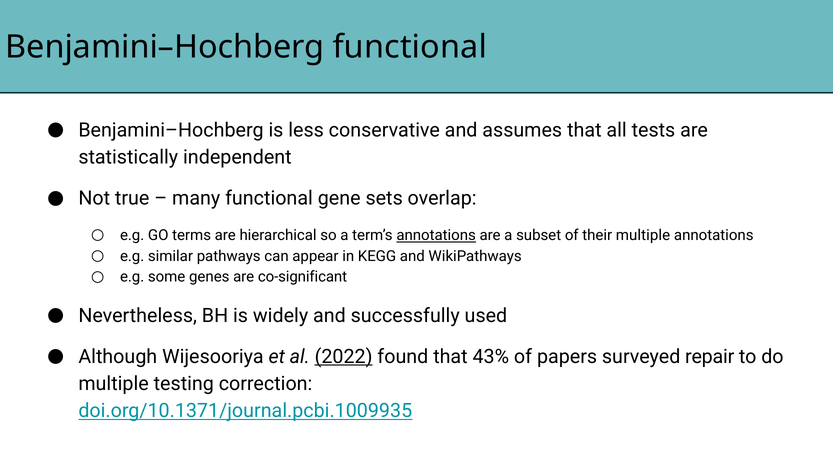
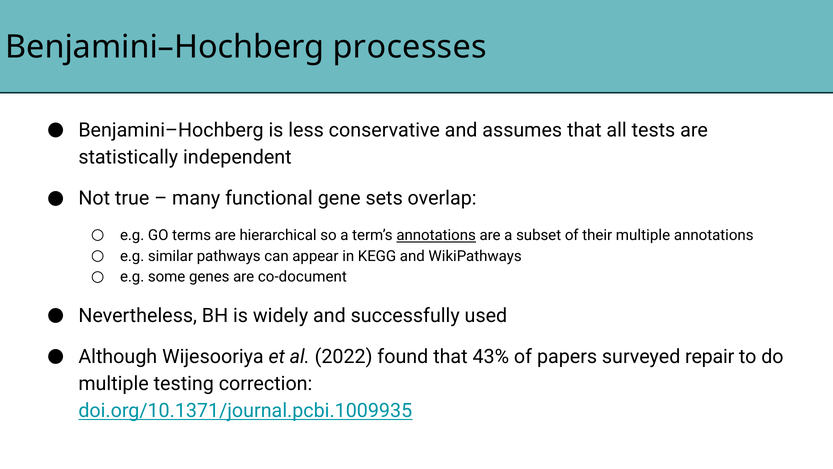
Benjamini–Hochberg functional: functional -> processes
co-significant: co-significant -> co-document
2022 underline: present -> none
